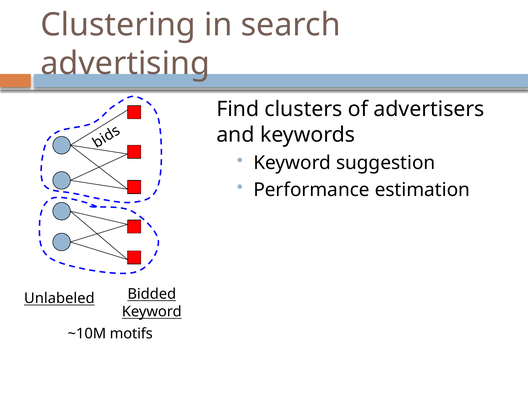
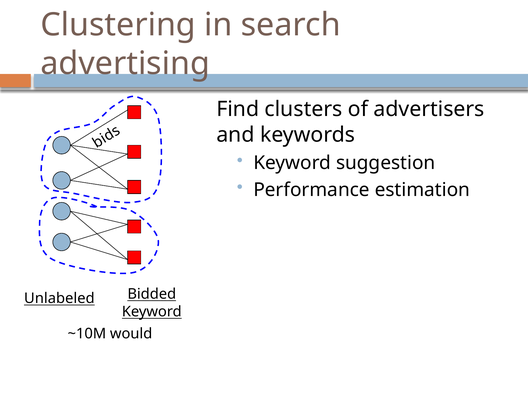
motifs: motifs -> would
